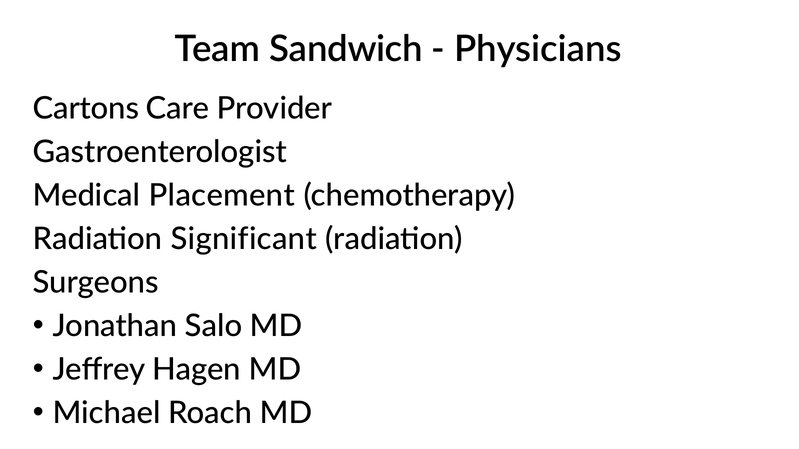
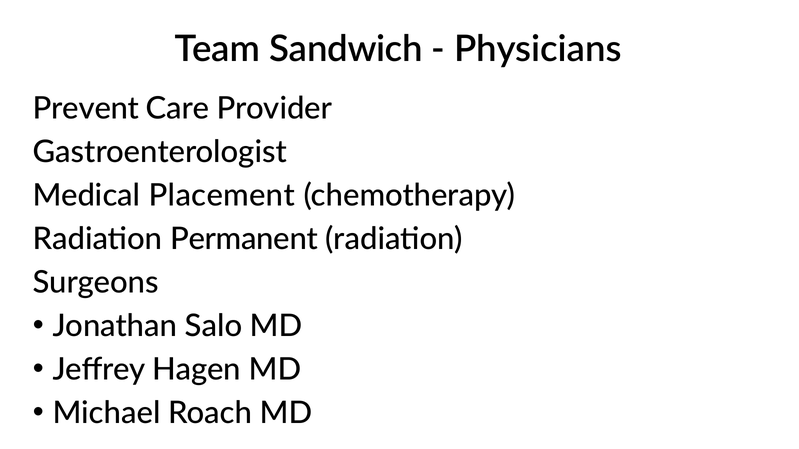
Cartons: Cartons -> Prevent
Significant: Significant -> Permanent
